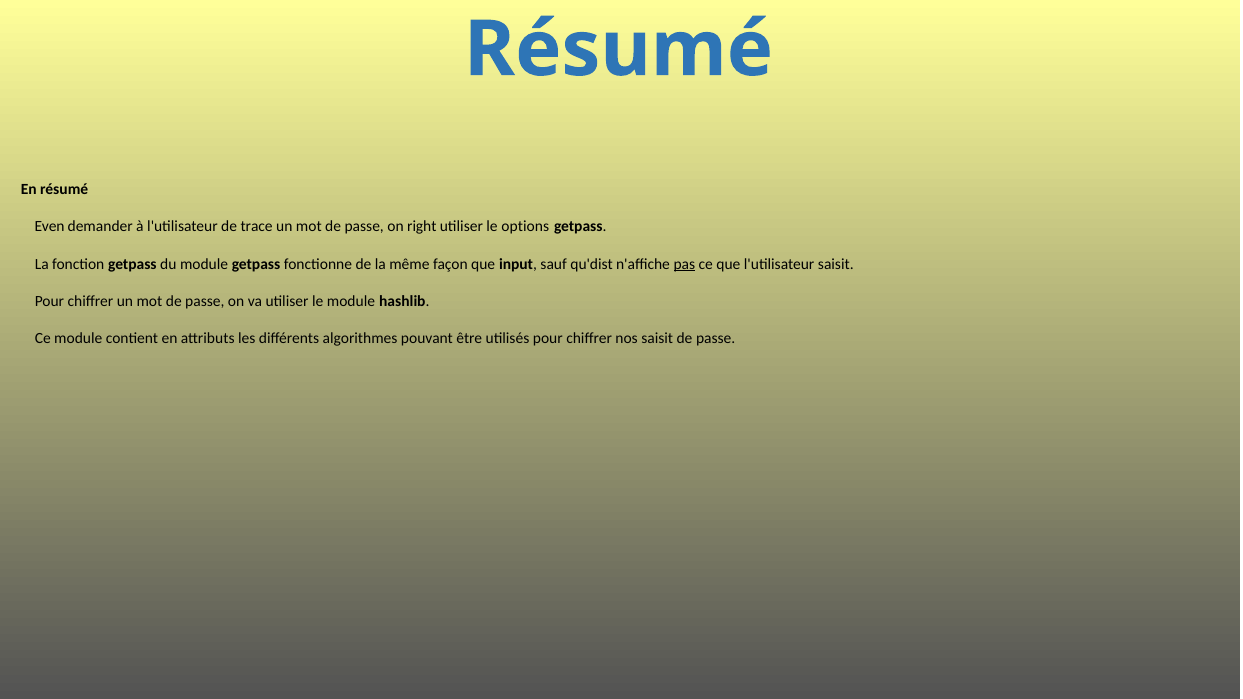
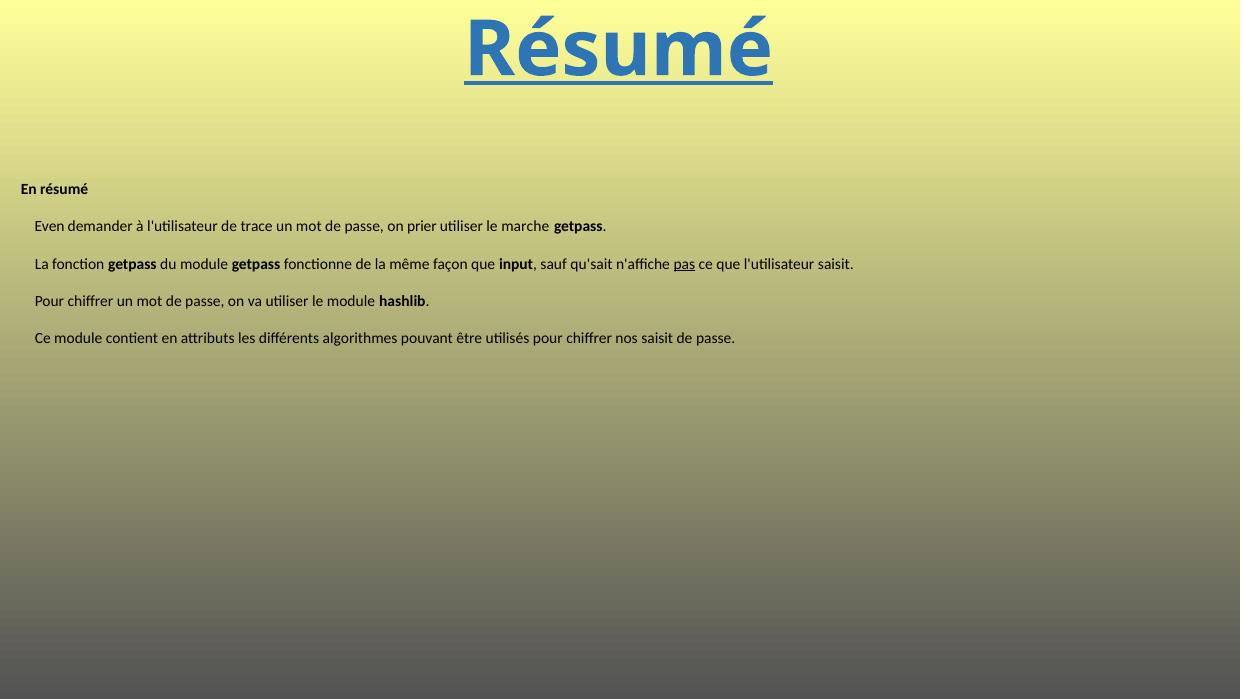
Résumé at (619, 49) underline: none -> present
right: right -> prier
options: options -> marche
qu'dist: qu'dist -> qu'sait
